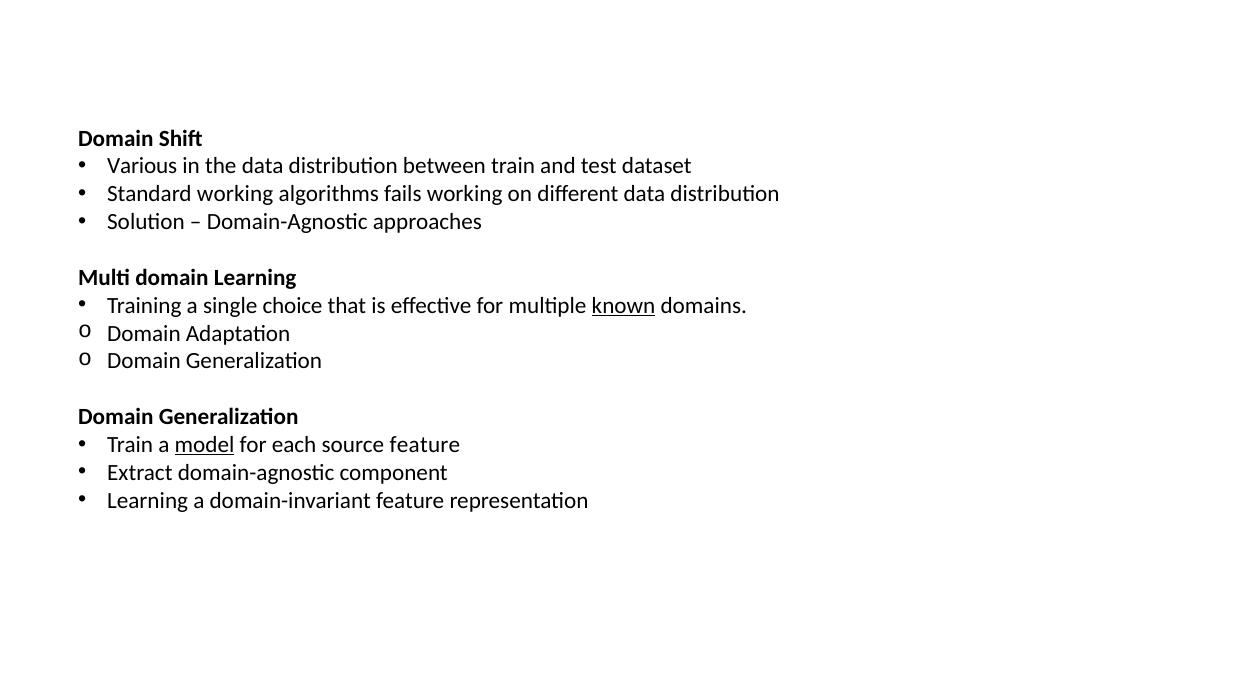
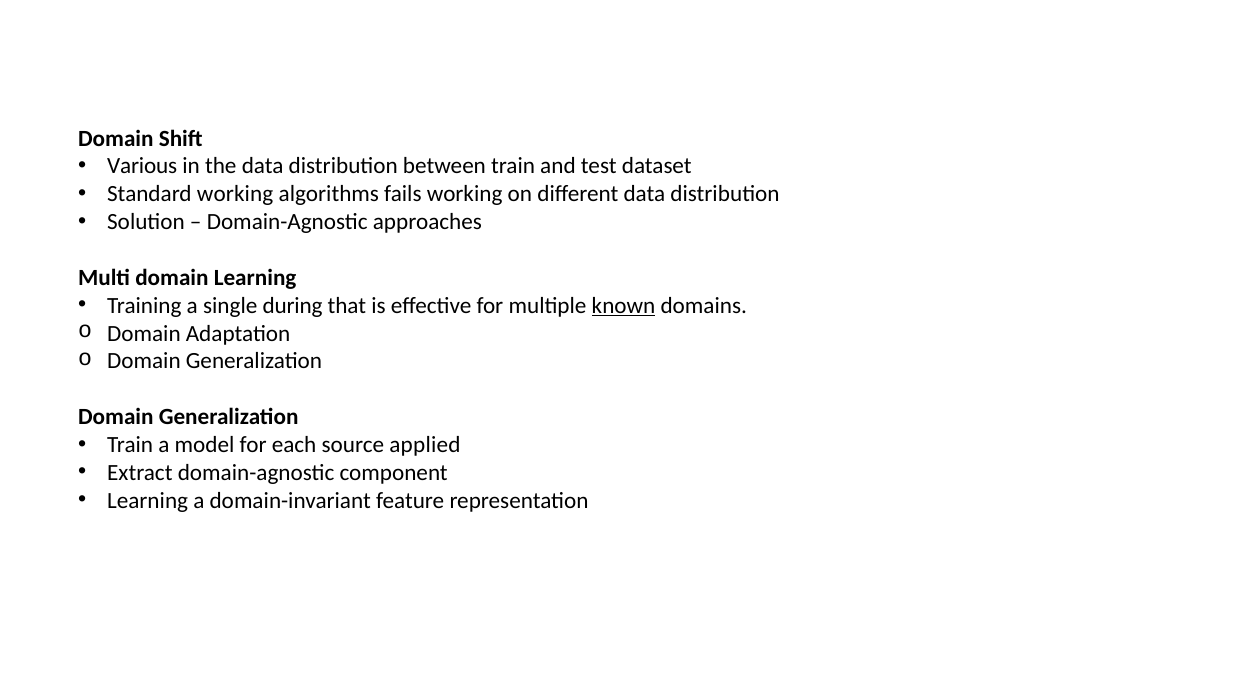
choice: choice -> during
model underline: present -> none
source feature: feature -> applied
